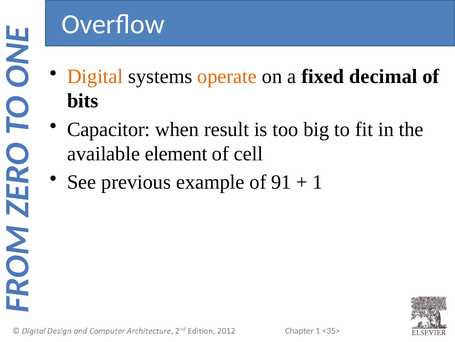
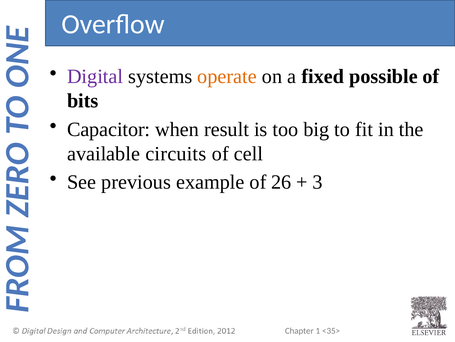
Digital colour: orange -> purple
decimal: decimal -> possible
element: element -> circuits
91: 91 -> 26
1 at (318, 182): 1 -> 3
